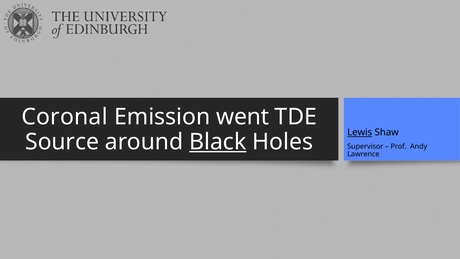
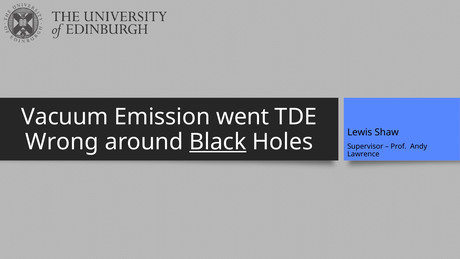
Coronal: Coronal -> Vacuum
Lewis underline: present -> none
Source: Source -> Wrong
